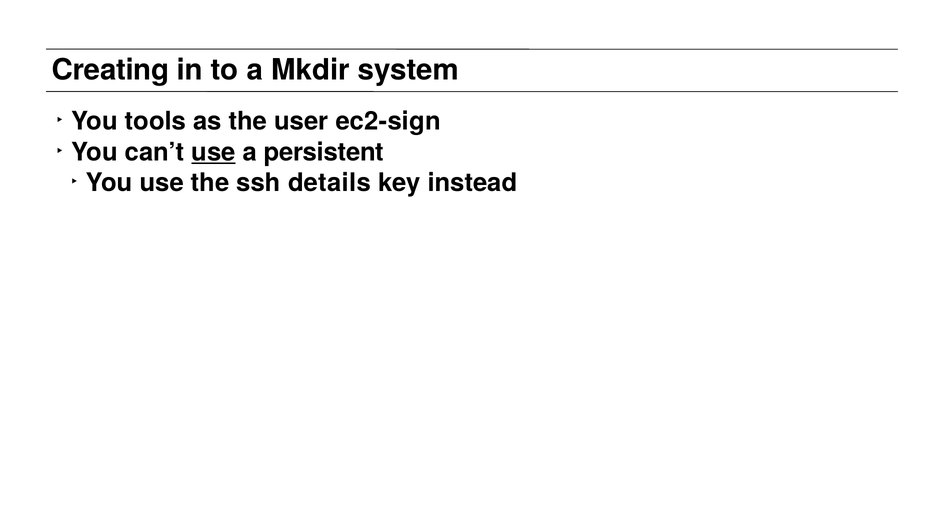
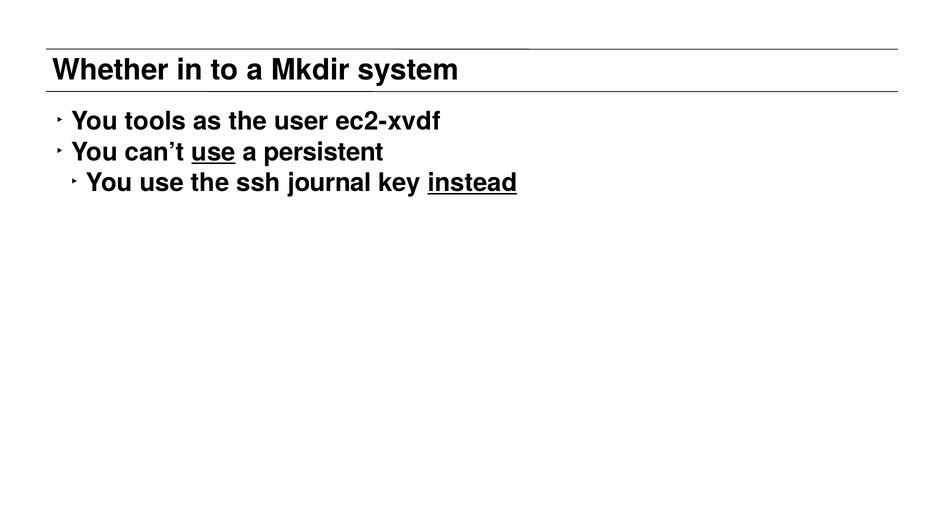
Creating: Creating -> Whether
ec2-sign: ec2-sign -> ec2-xvdf
details: details -> journal
instead underline: none -> present
